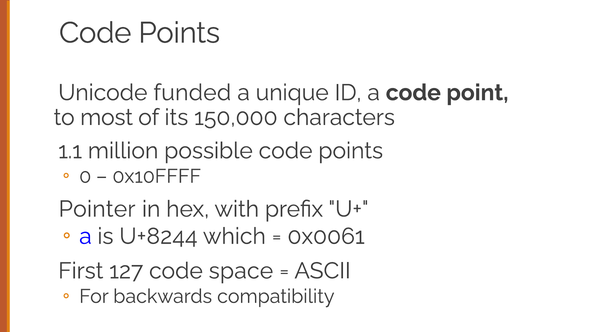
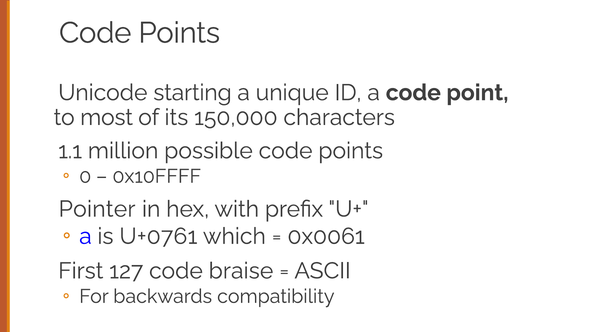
funded: funded -> starting
U+8244: U+8244 -> U+0761
space: space -> braise
